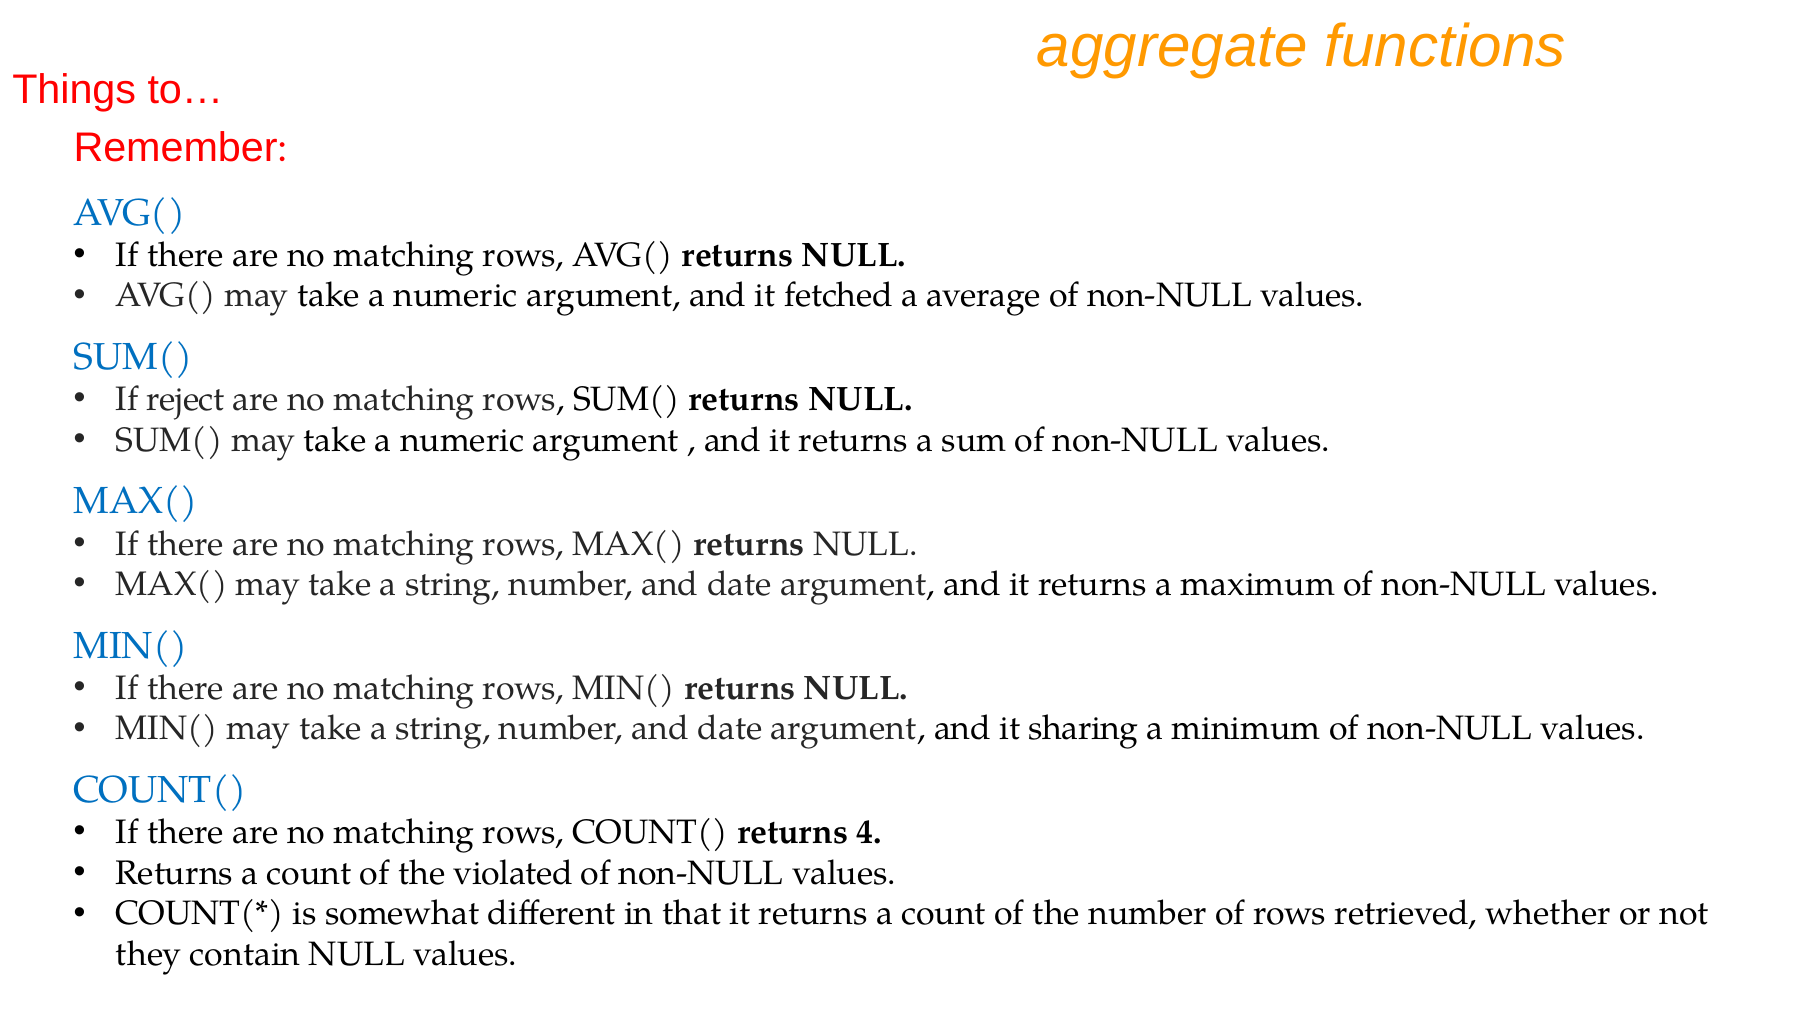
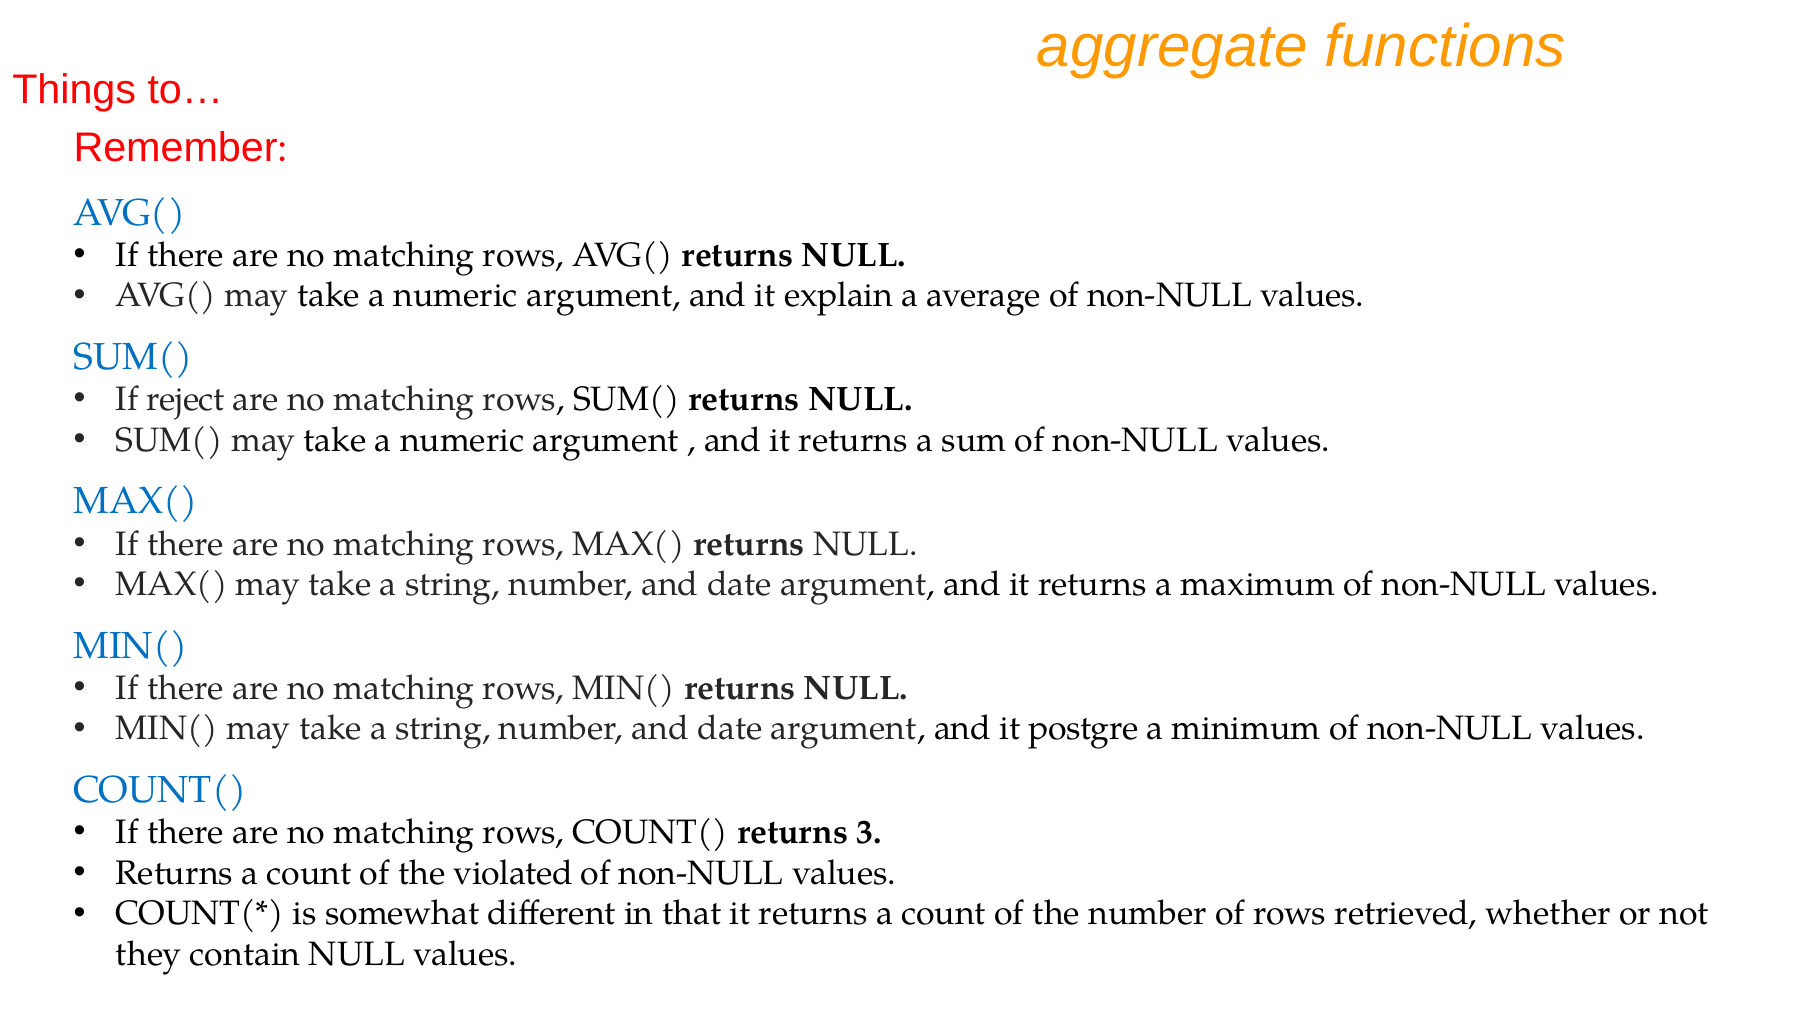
fetched: fetched -> explain
sharing: sharing -> postgre
4: 4 -> 3
